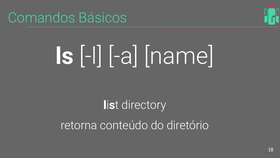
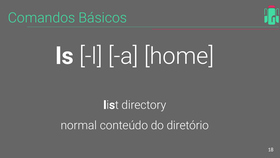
name: name -> home
retorna: retorna -> normal
